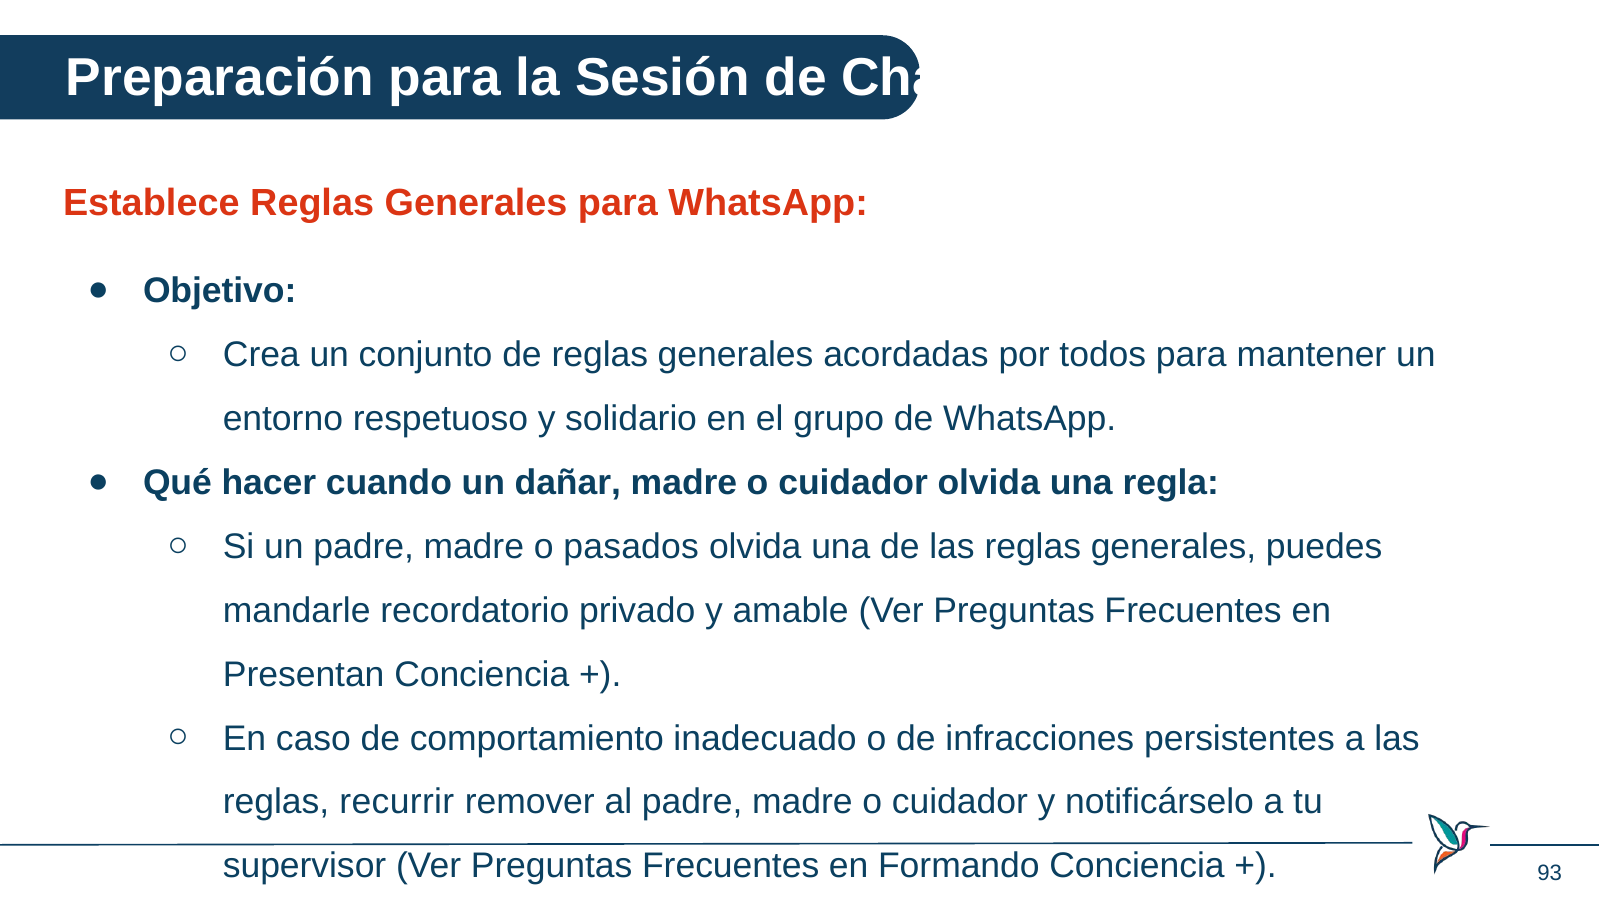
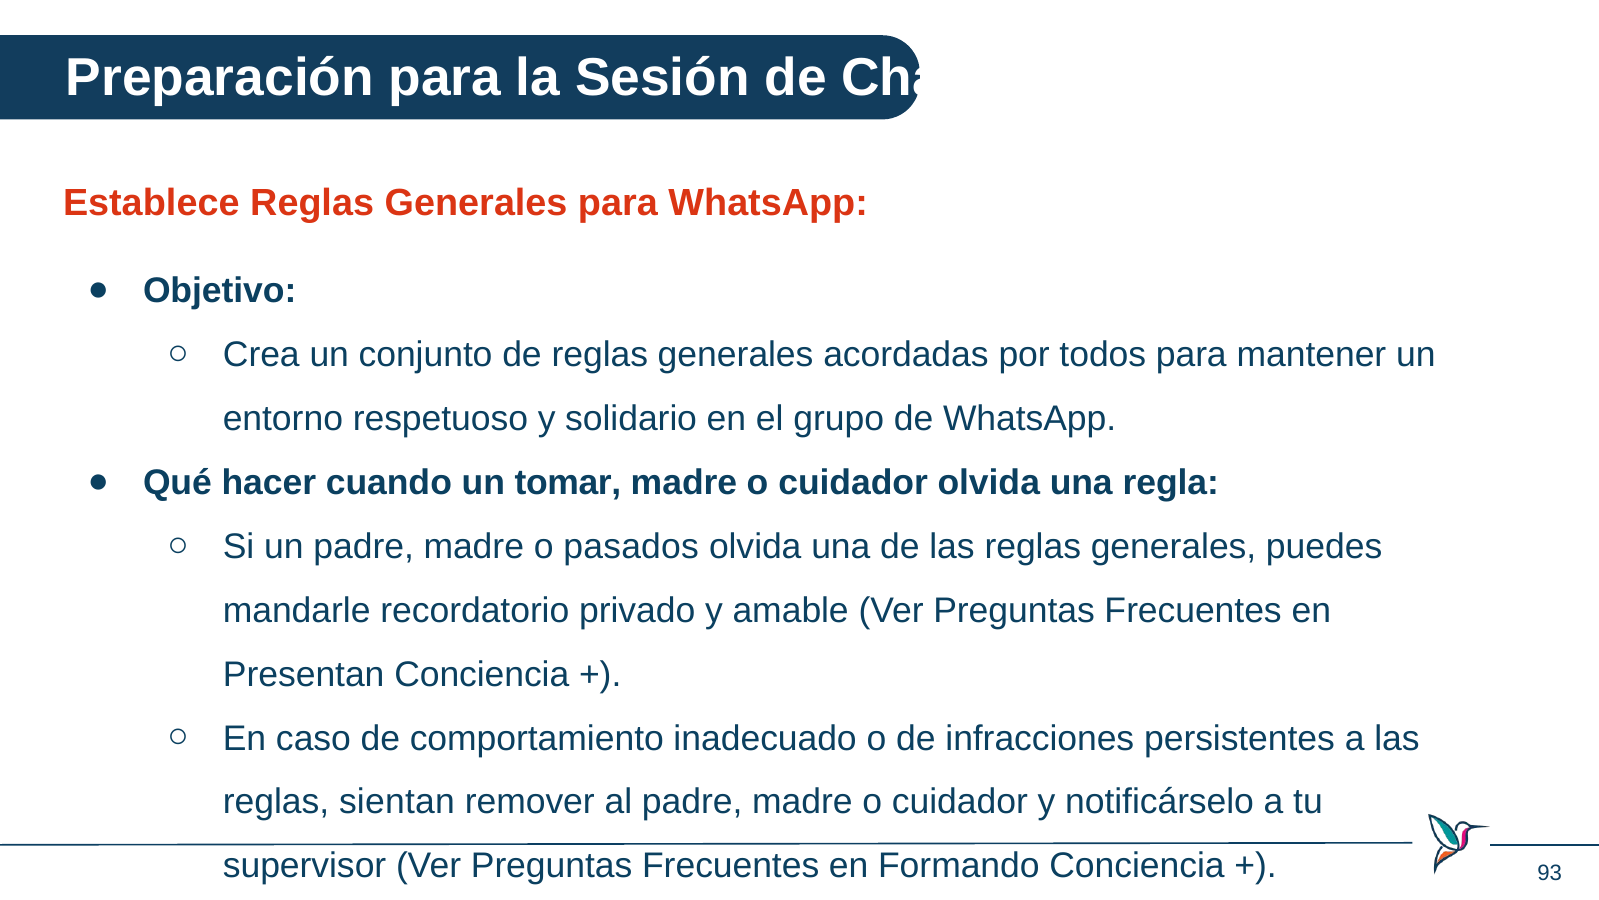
dañar: dañar -> tomar
recurrir: recurrir -> sientan
